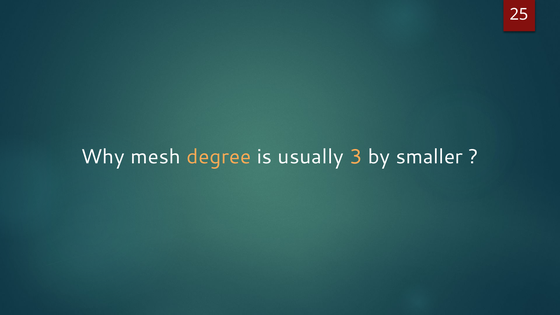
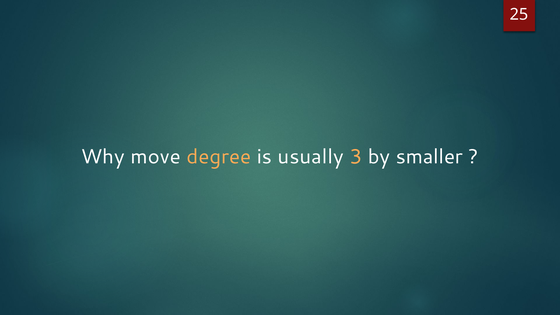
mesh: mesh -> move
